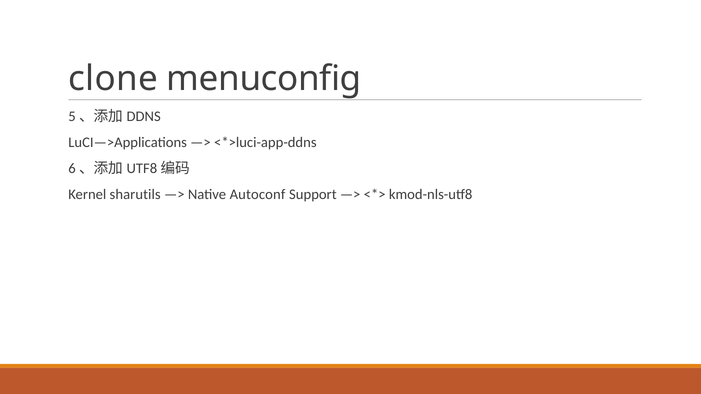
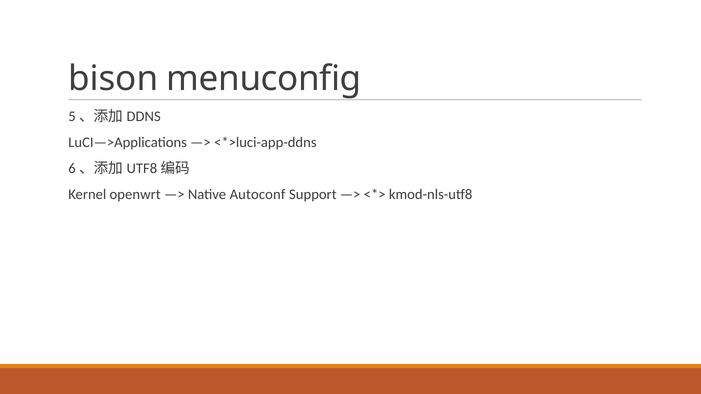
clone: clone -> bison
sharutils: sharutils -> openwrt
